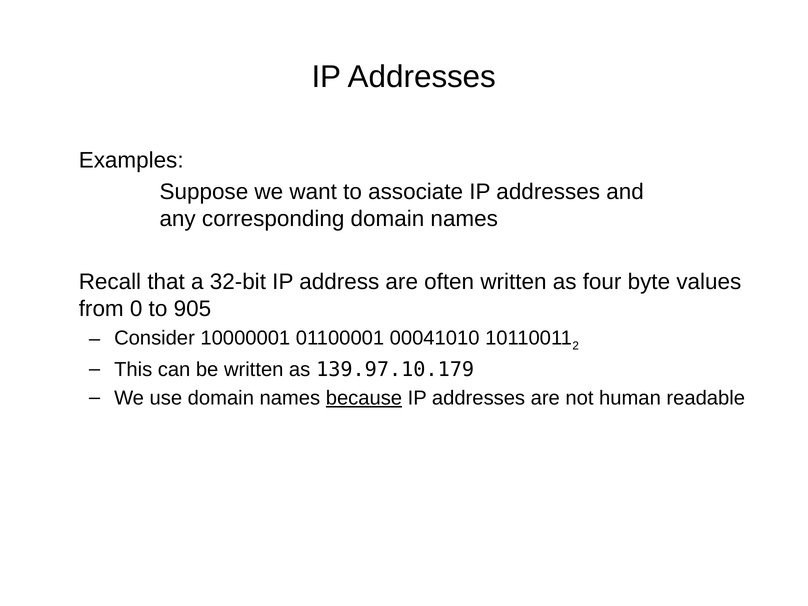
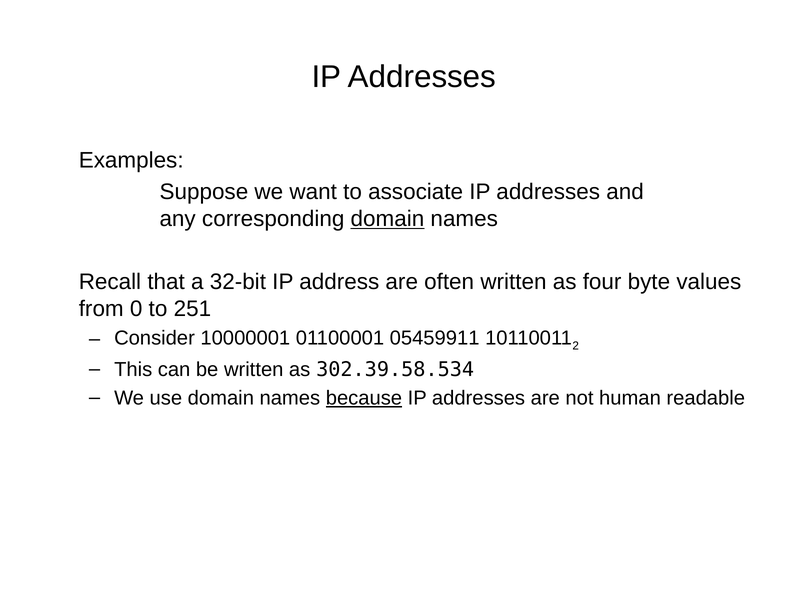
domain at (387, 219) underline: none -> present
905: 905 -> 251
00041010: 00041010 -> 05459911
139.97.10.179: 139.97.10.179 -> 302.39.58.534
